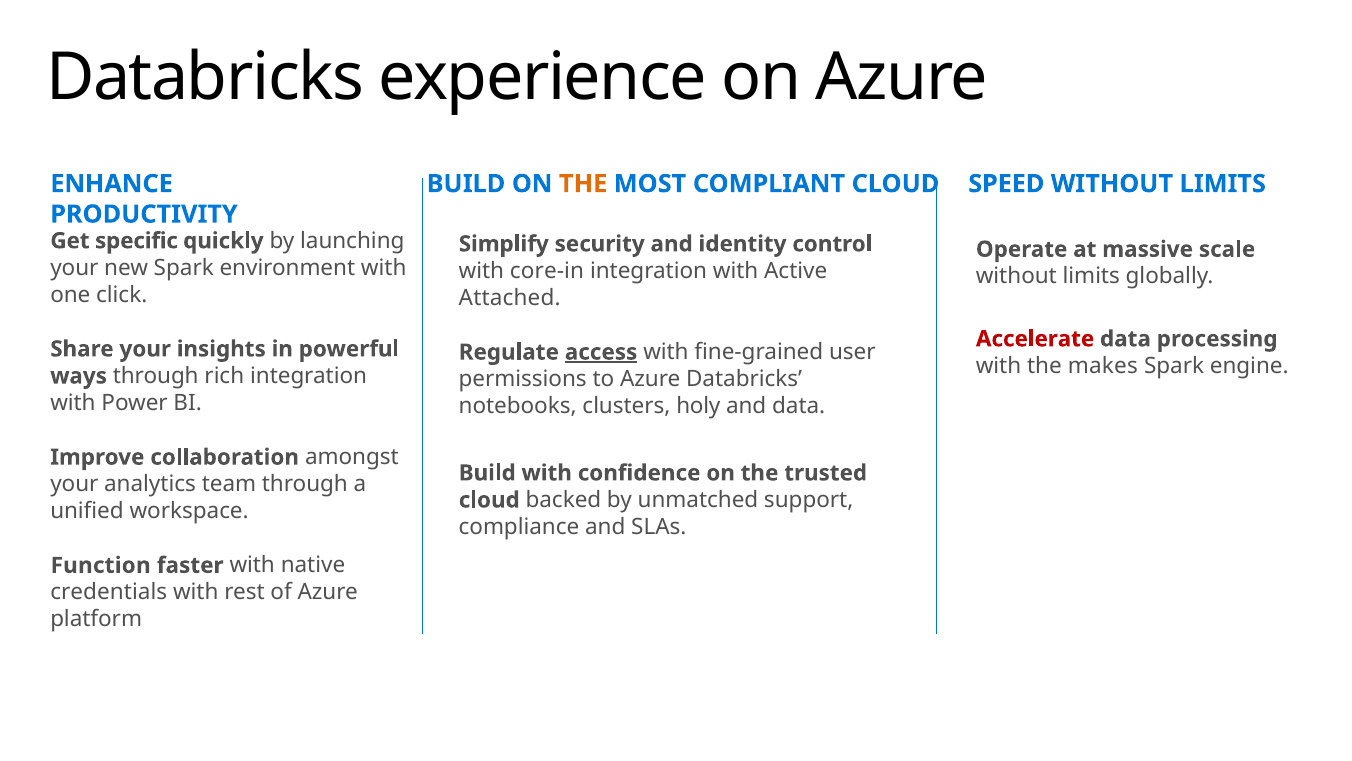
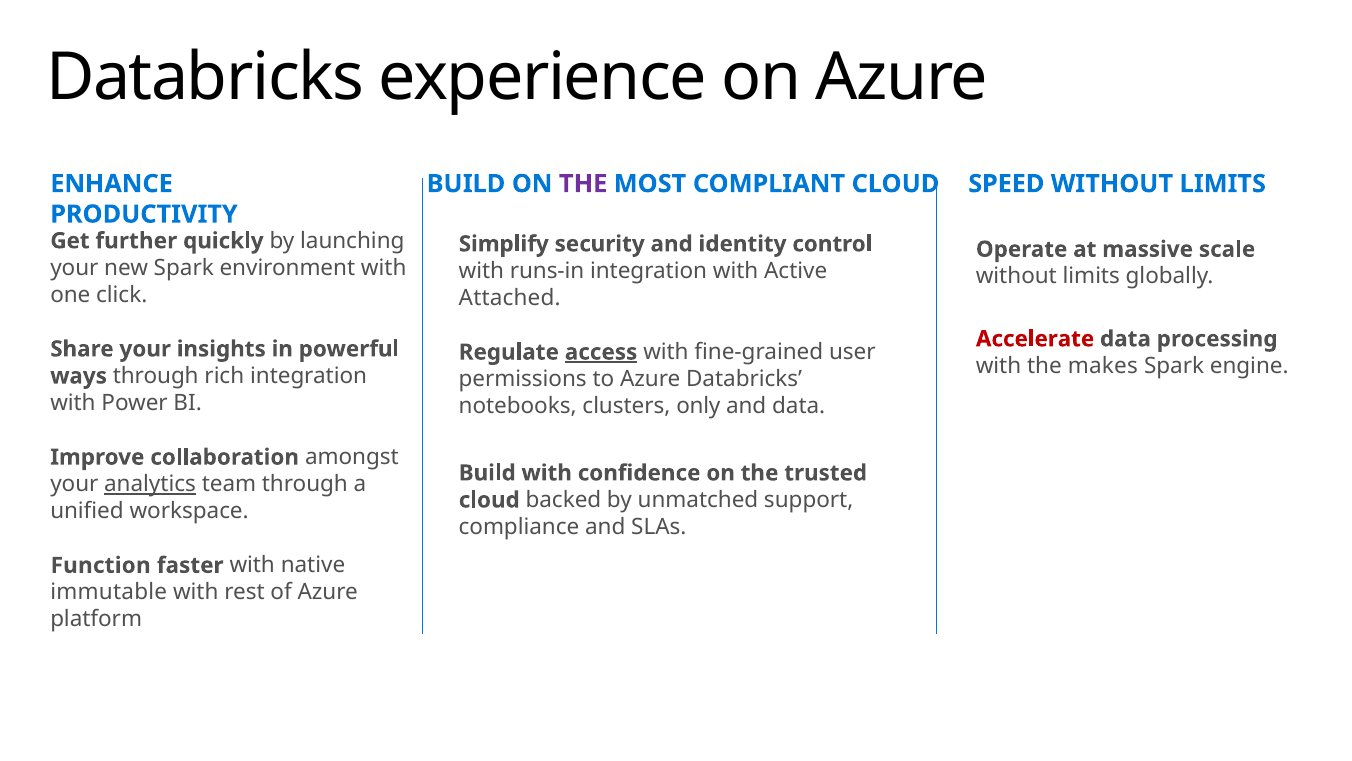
THE at (583, 184) colour: orange -> purple
specific: specific -> further
core-in: core-in -> runs-in
holy: holy -> only
analytics underline: none -> present
credentials: credentials -> immutable
